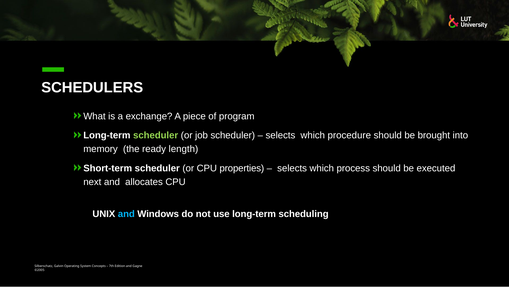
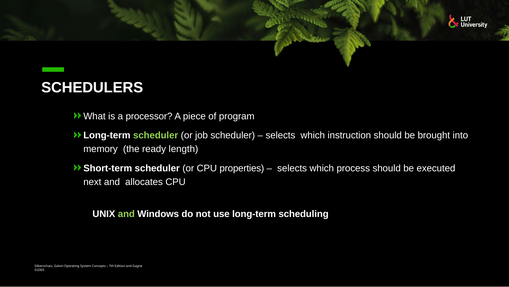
exchange: exchange -> processor
procedure: procedure -> instruction
and at (126, 213) colour: light blue -> light green
